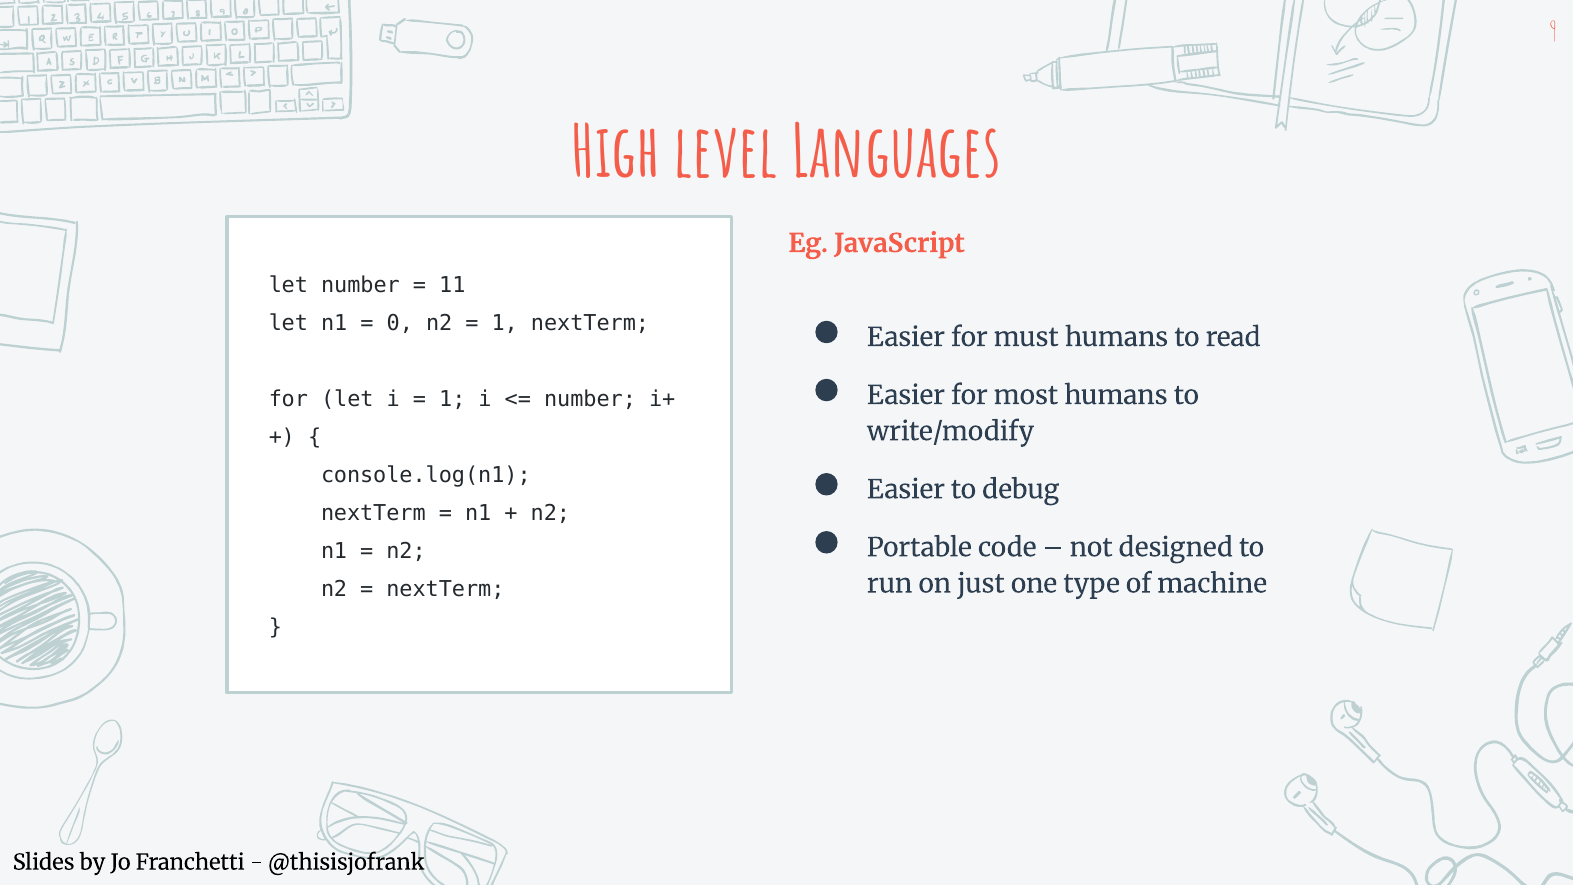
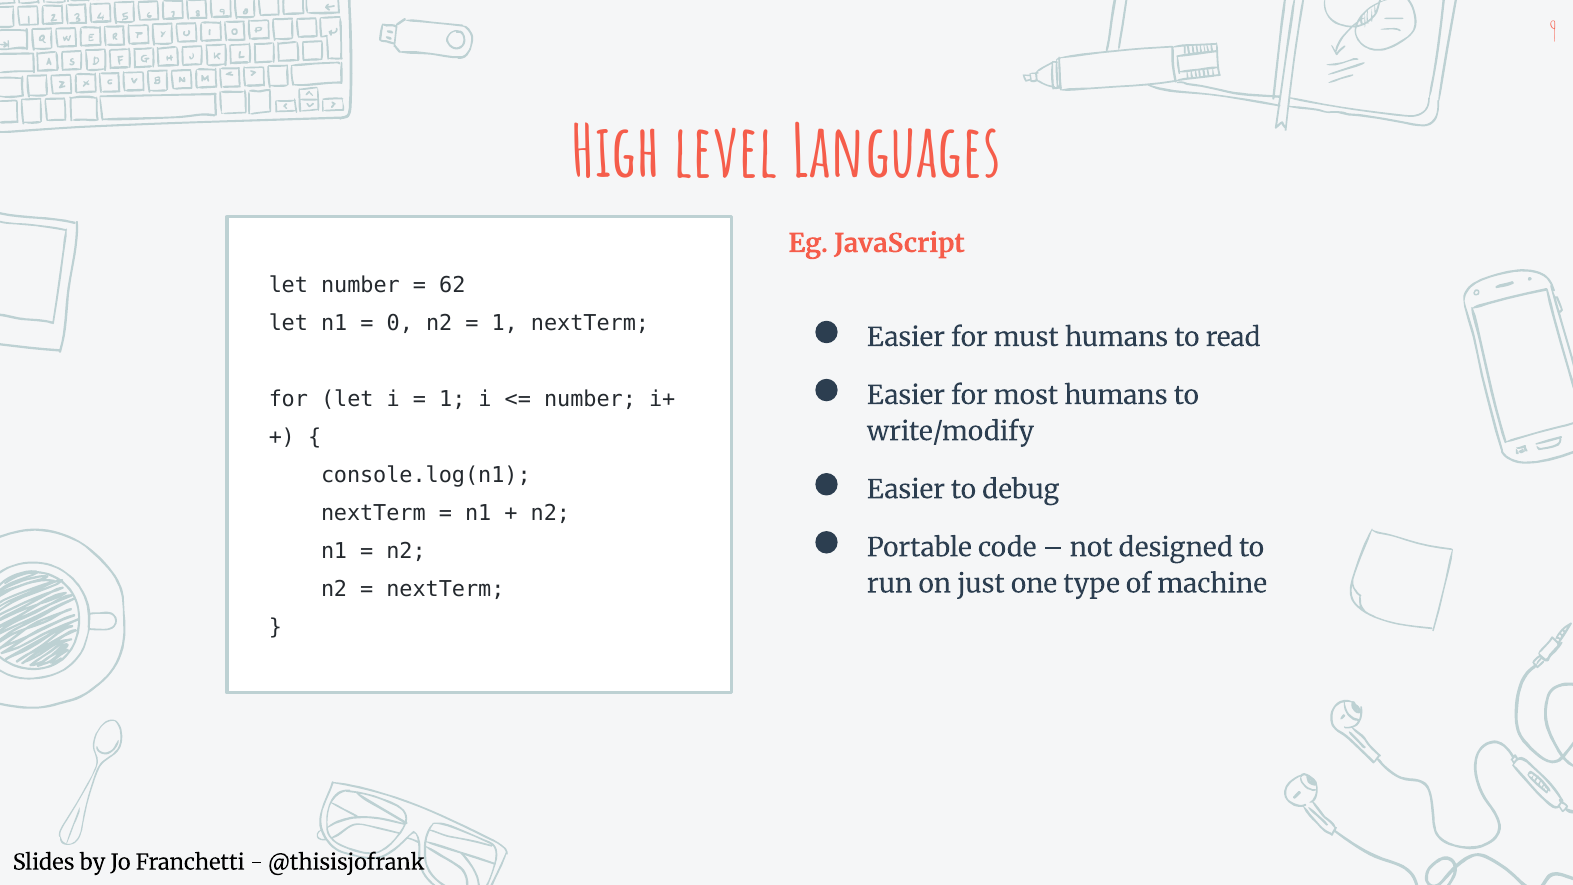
11: 11 -> 62
